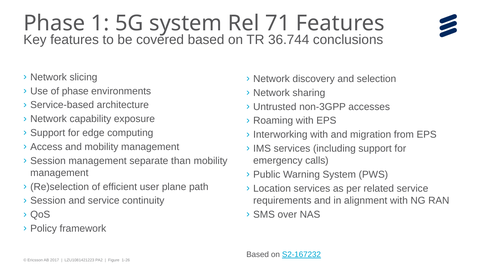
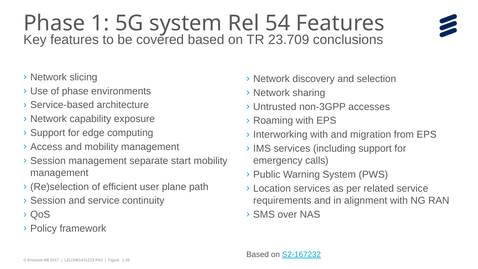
71: 71 -> 54
36.744: 36.744 -> 23.709
than: than -> start
